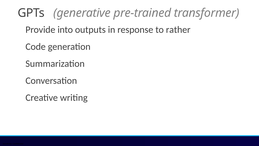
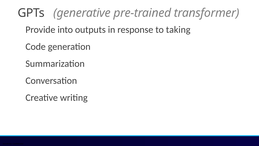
rather: rather -> taking
